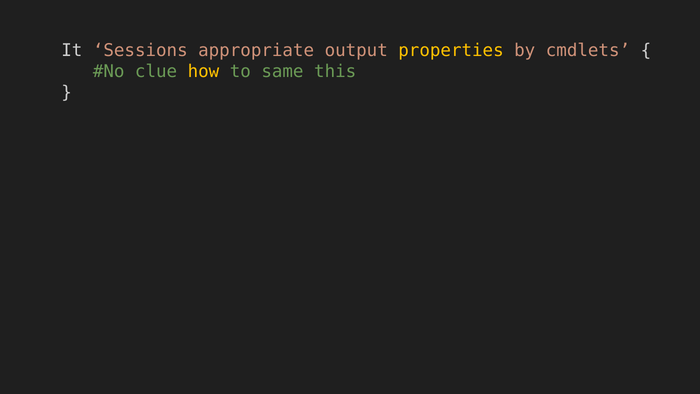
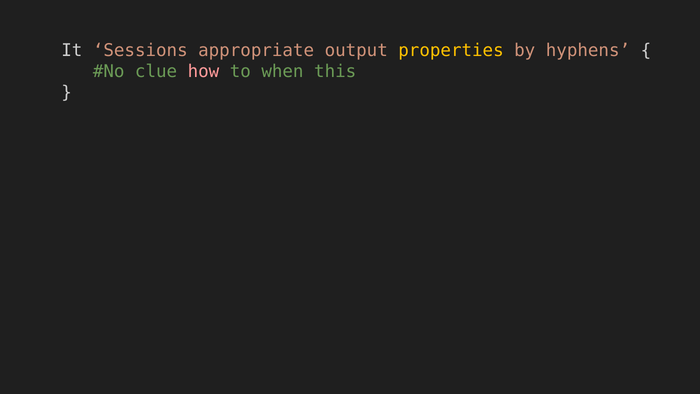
cmdlets: cmdlets -> hyphens
how colour: yellow -> pink
same: same -> when
